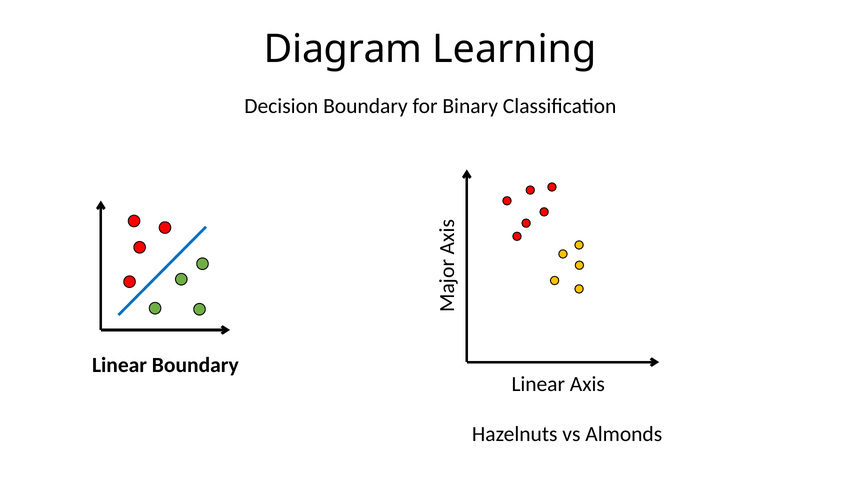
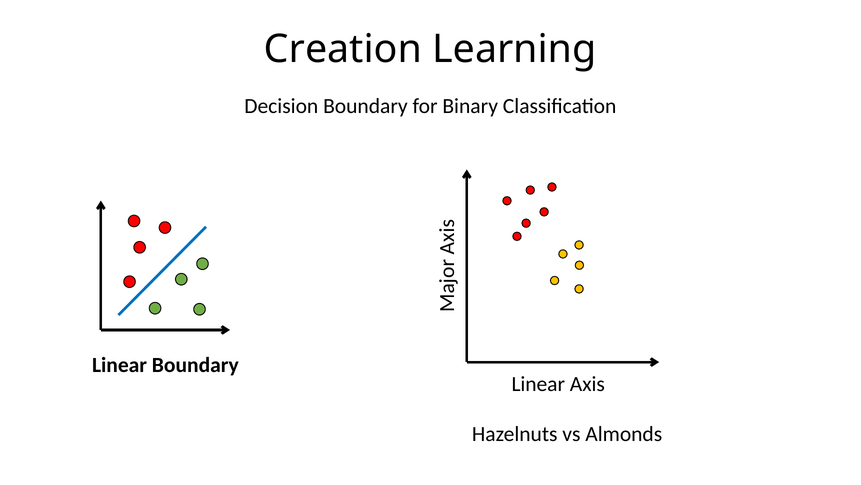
Diagram: Diagram -> Creation
